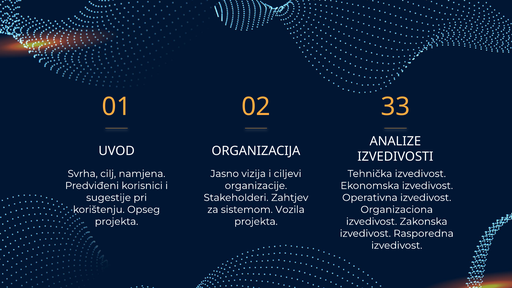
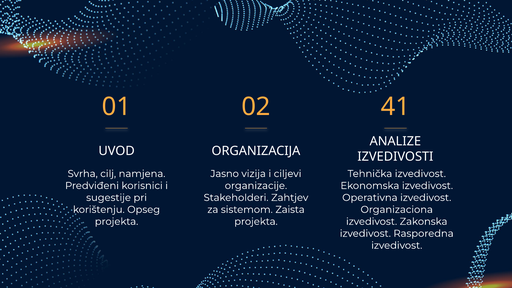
33: 33 -> 41
Vozila: Vozila -> Zaista
